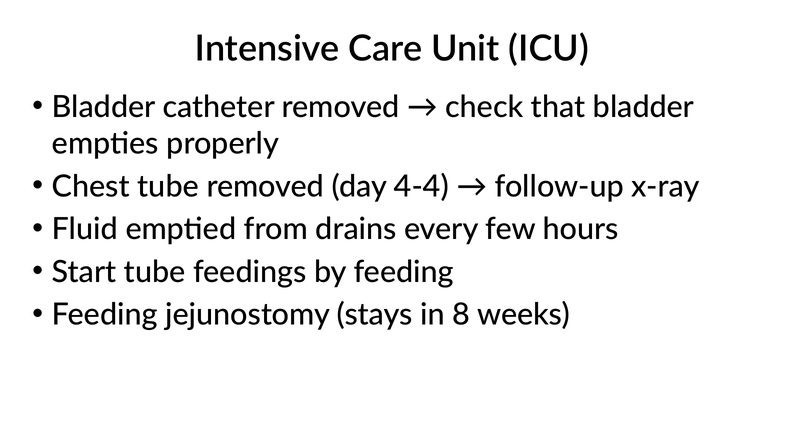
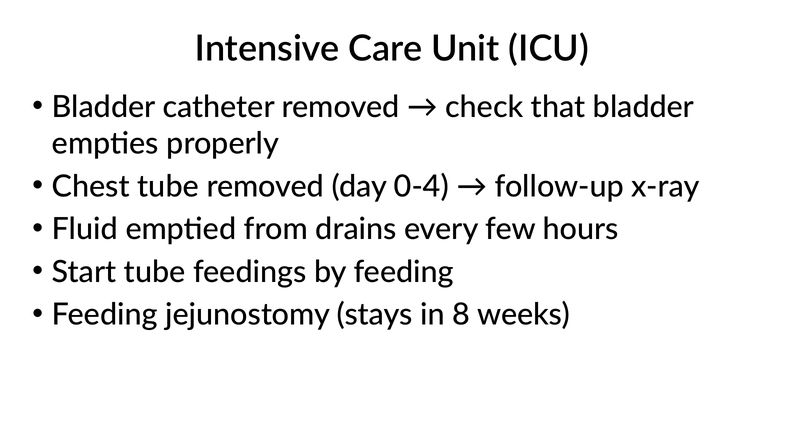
4-4: 4-4 -> 0-4
